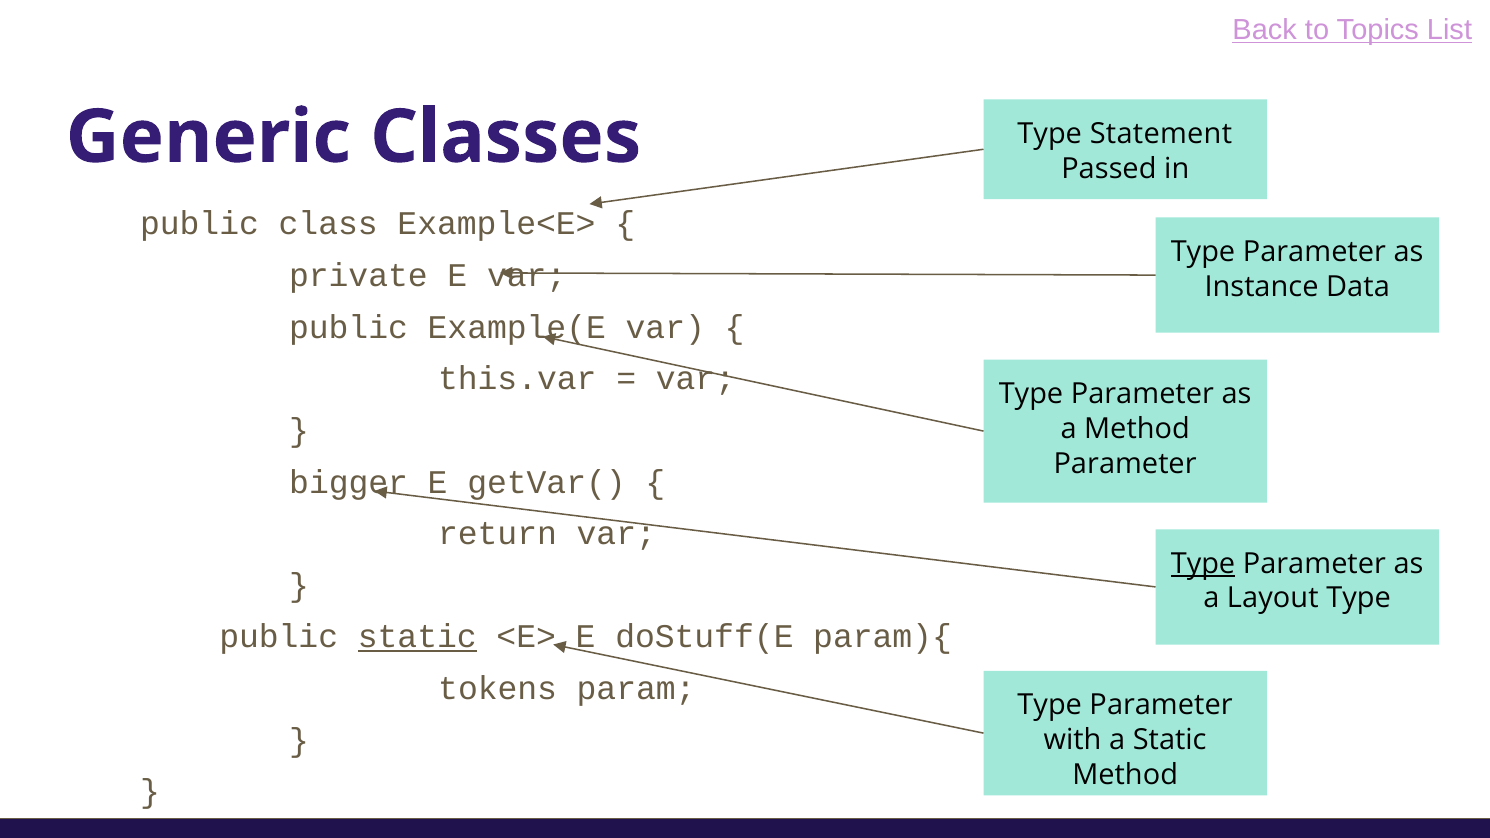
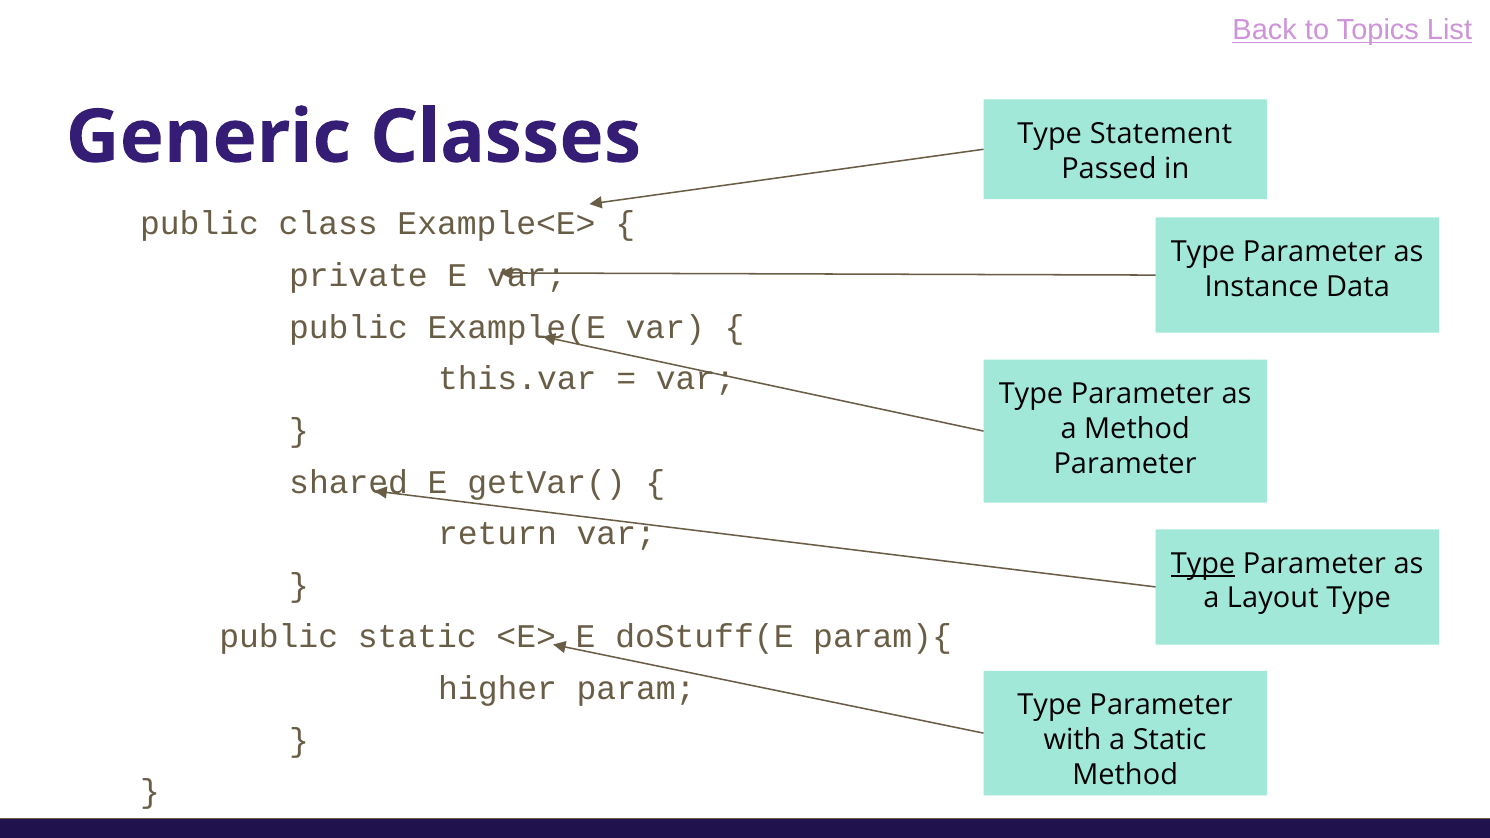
bigger: bigger -> shared
static at (417, 637) underline: present -> none
tokens: tokens -> higher
